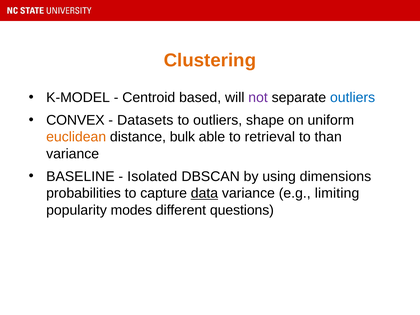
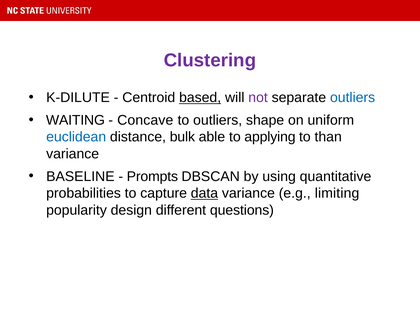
Clustering colour: orange -> purple
K-MODEL: K-MODEL -> K-DILUTE
based underline: none -> present
CONVEX: CONVEX -> WAITING
Datasets: Datasets -> Concave
euclidean colour: orange -> blue
retrieval: retrieval -> applying
Isolated: Isolated -> Prompts
dimensions: dimensions -> quantitative
modes: modes -> design
